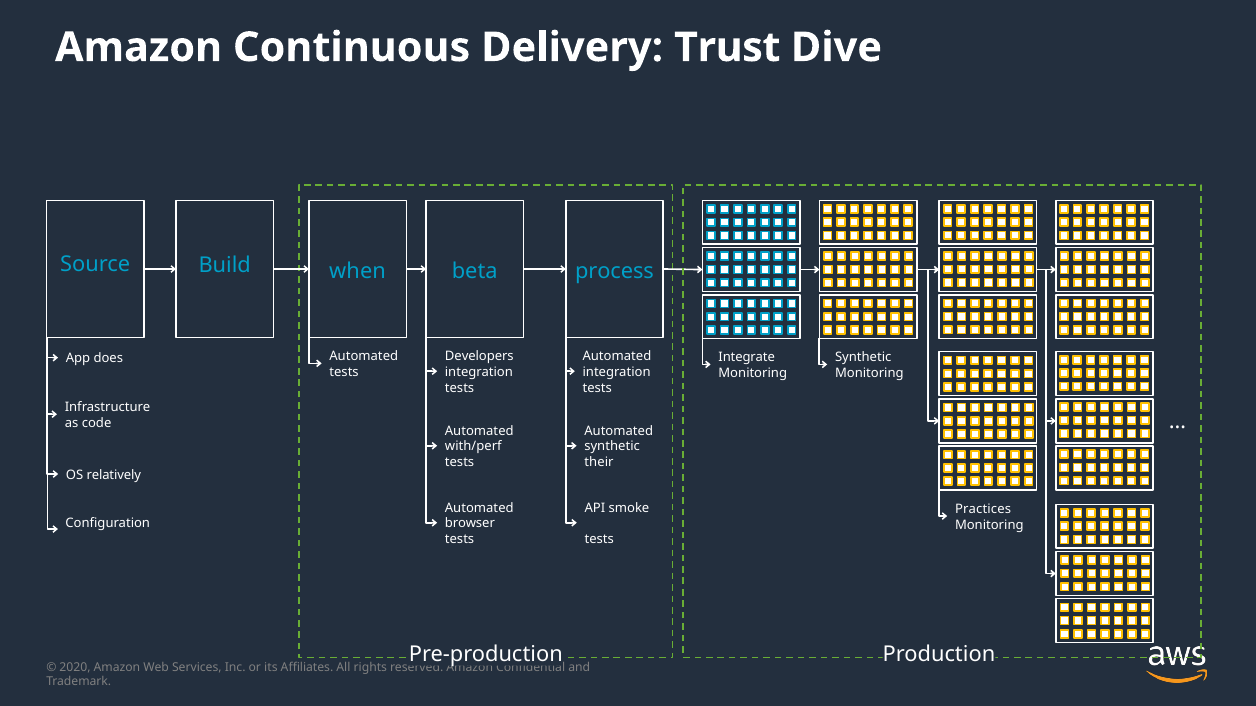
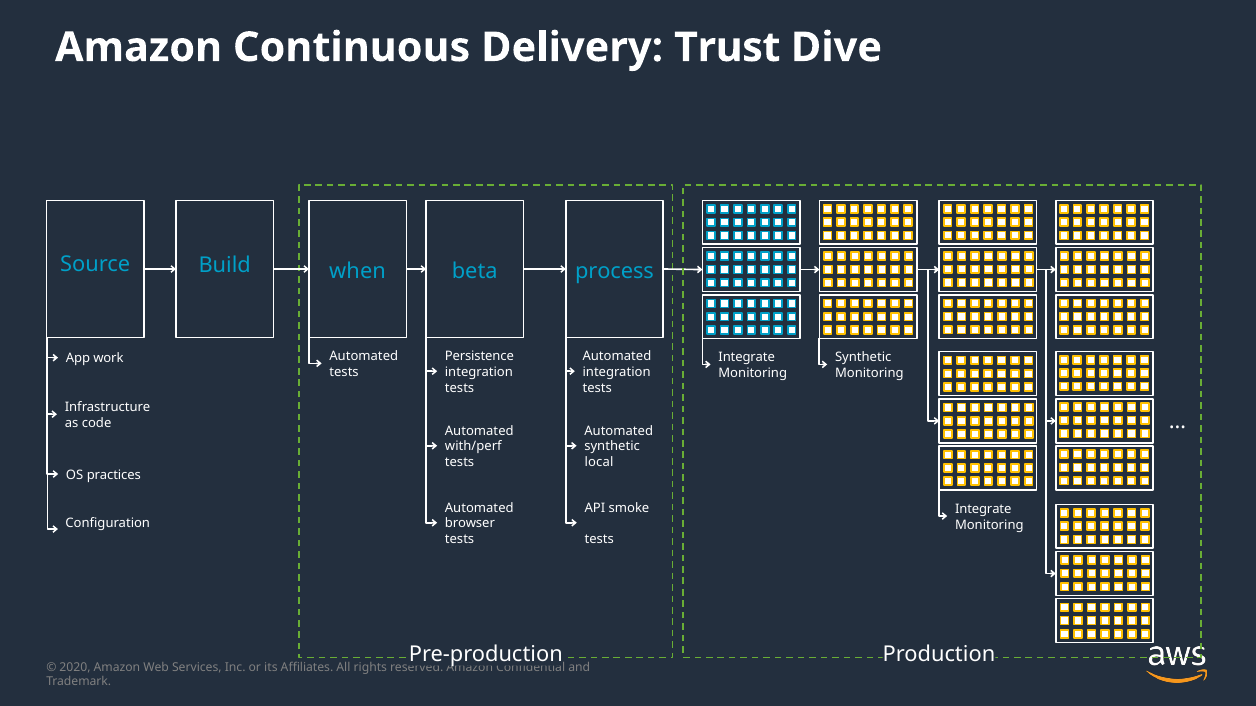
Developers: Developers -> Persistence
does: does -> work
their: their -> local
relatively: relatively -> practices
Practices at (983, 509): Practices -> Integrate
